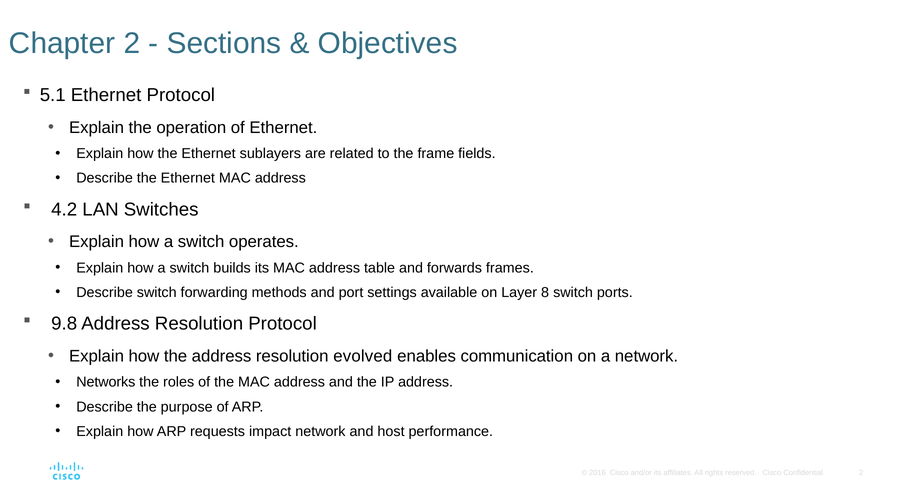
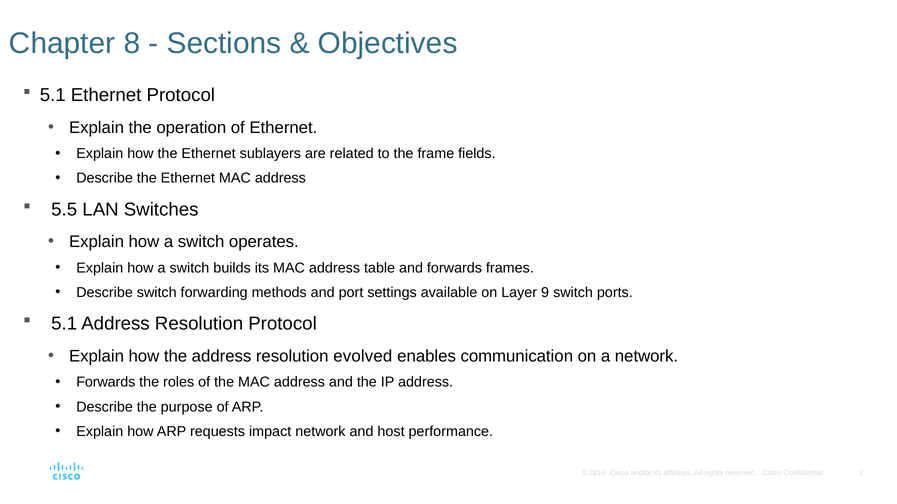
Chapter 2: 2 -> 8
4.2: 4.2 -> 5.5
8: 8 -> 9
9.8 at (64, 324): 9.8 -> 5.1
Networks at (106, 383): Networks -> Forwards
